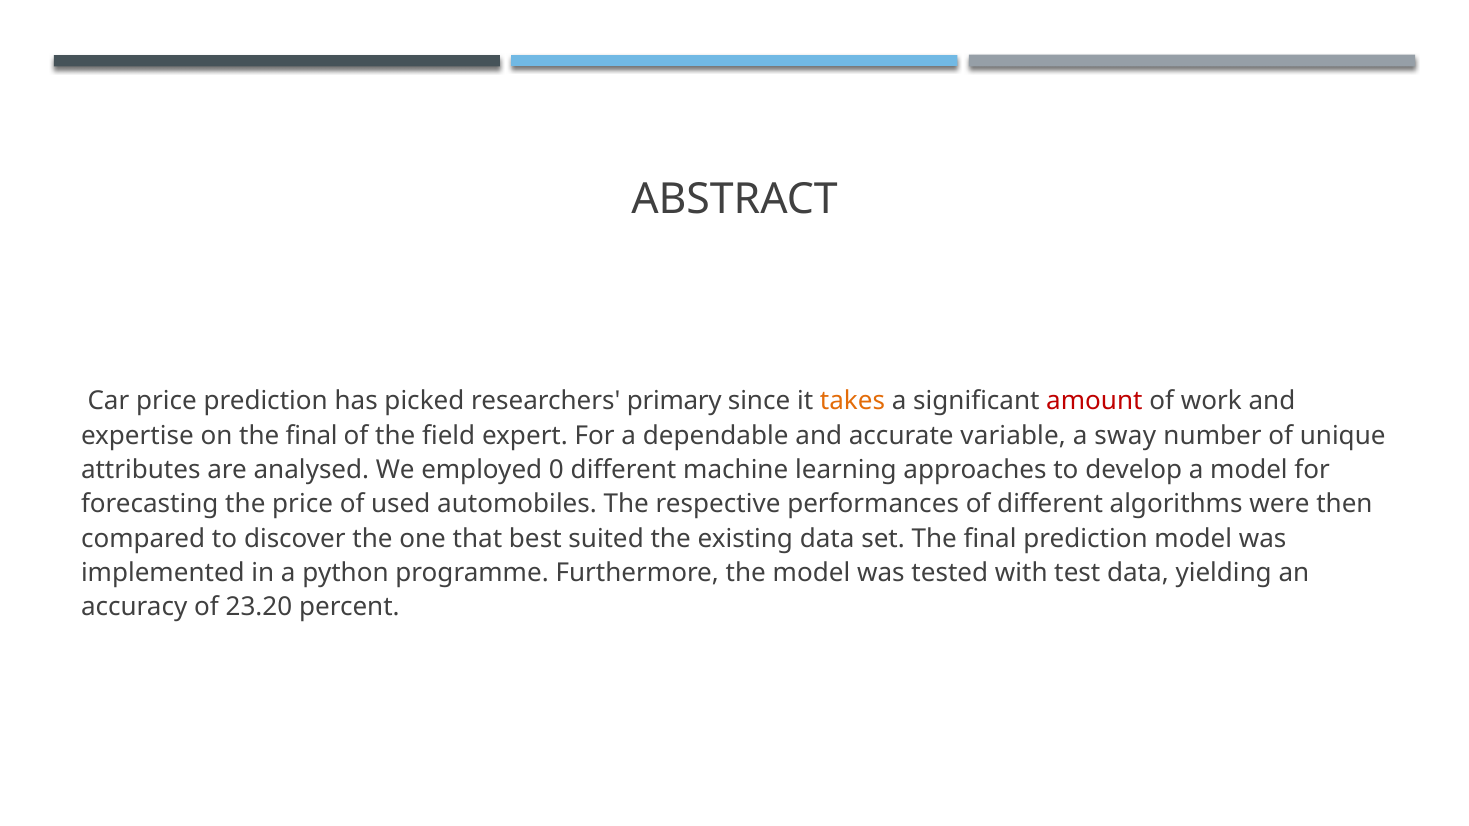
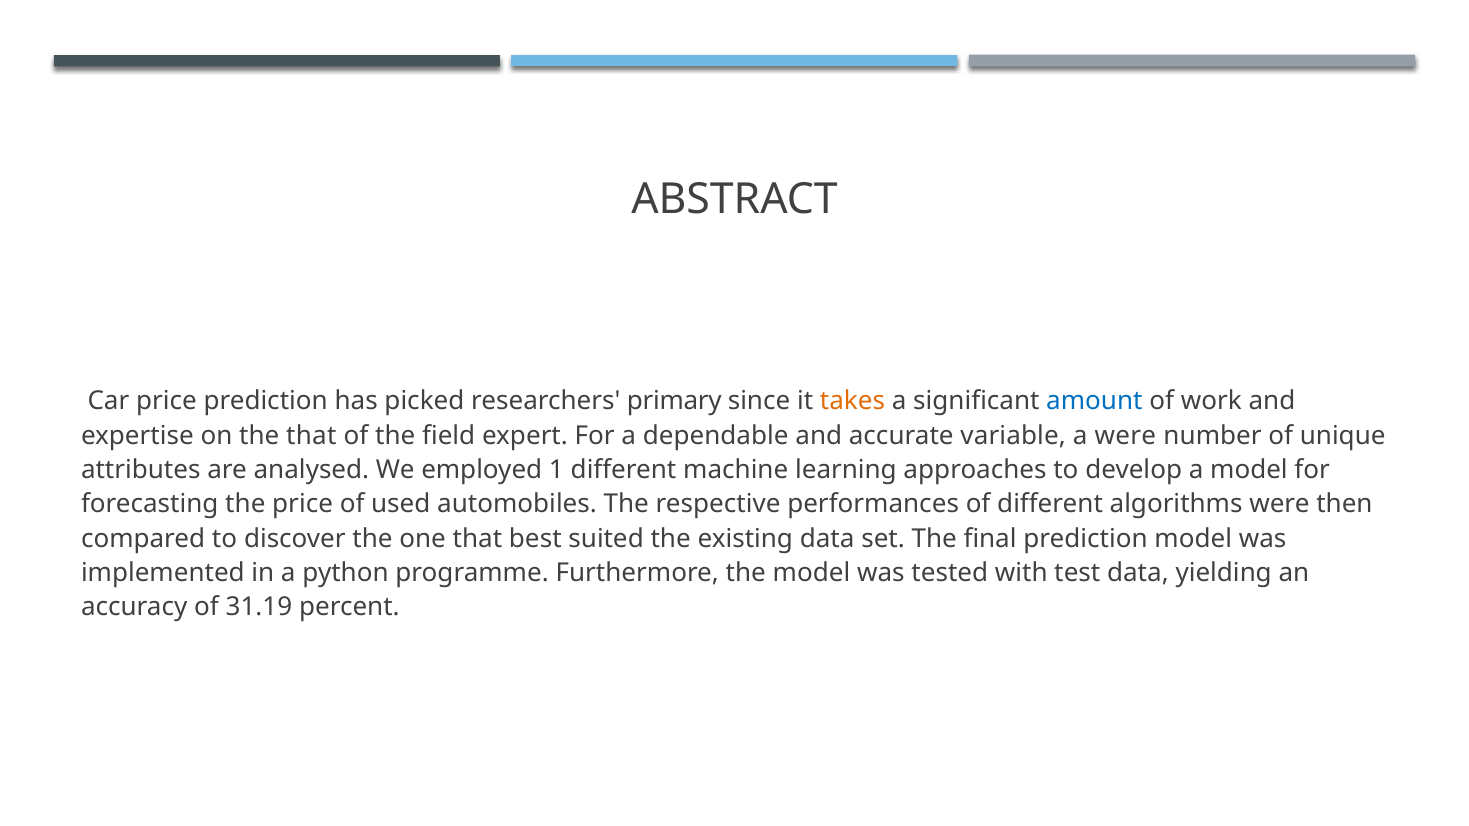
amount colour: red -> blue
on the final: final -> that
a sway: sway -> were
0: 0 -> 1
23.20: 23.20 -> 31.19
